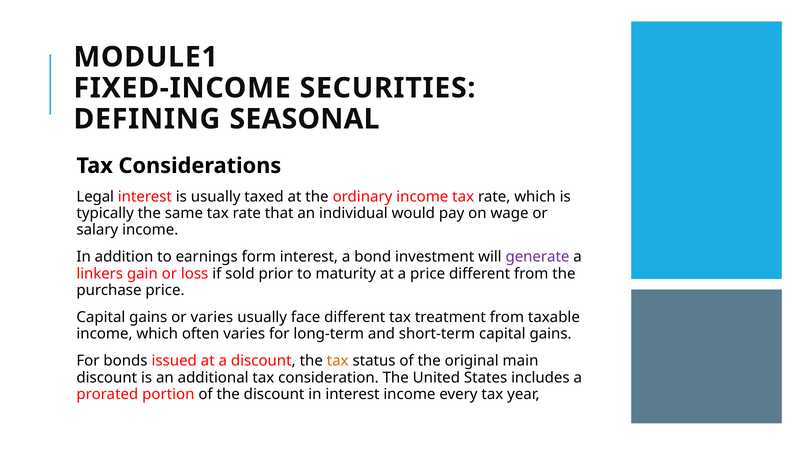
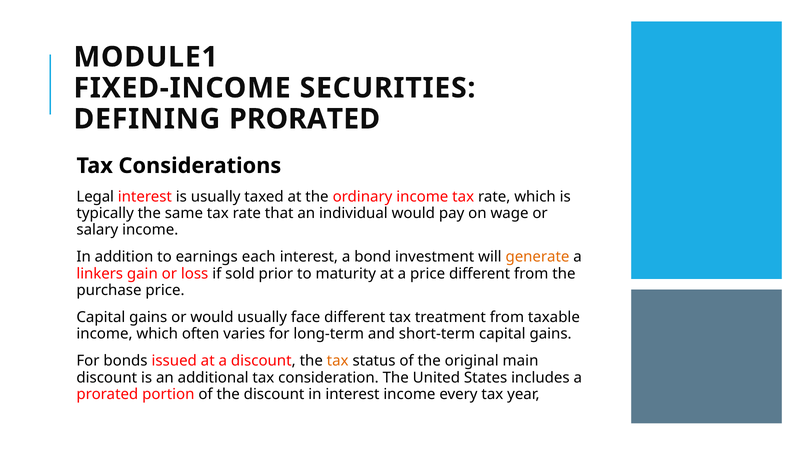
DEFINING SEASONAL: SEASONAL -> PRORATED
form: form -> each
generate colour: purple -> orange
or varies: varies -> would
